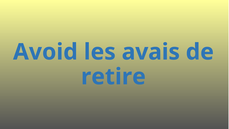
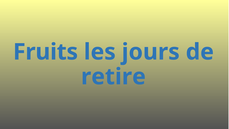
Avoid: Avoid -> Fruits
avais: avais -> jours
